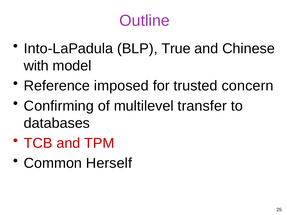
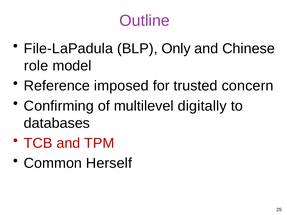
Into-LaPadula: Into-LaPadula -> File-LaPadula
True: True -> Only
with: with -> role
transfer: transfer -> digitally
